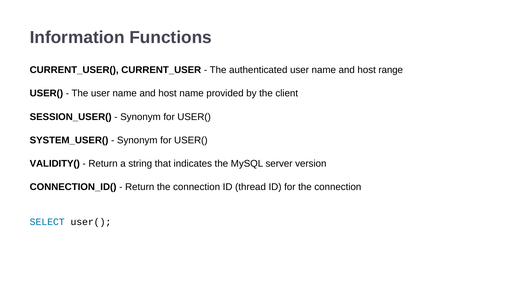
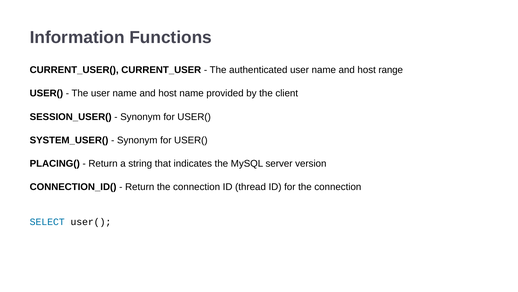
VALIDITY(: VALIDITY( -> PLACING(
